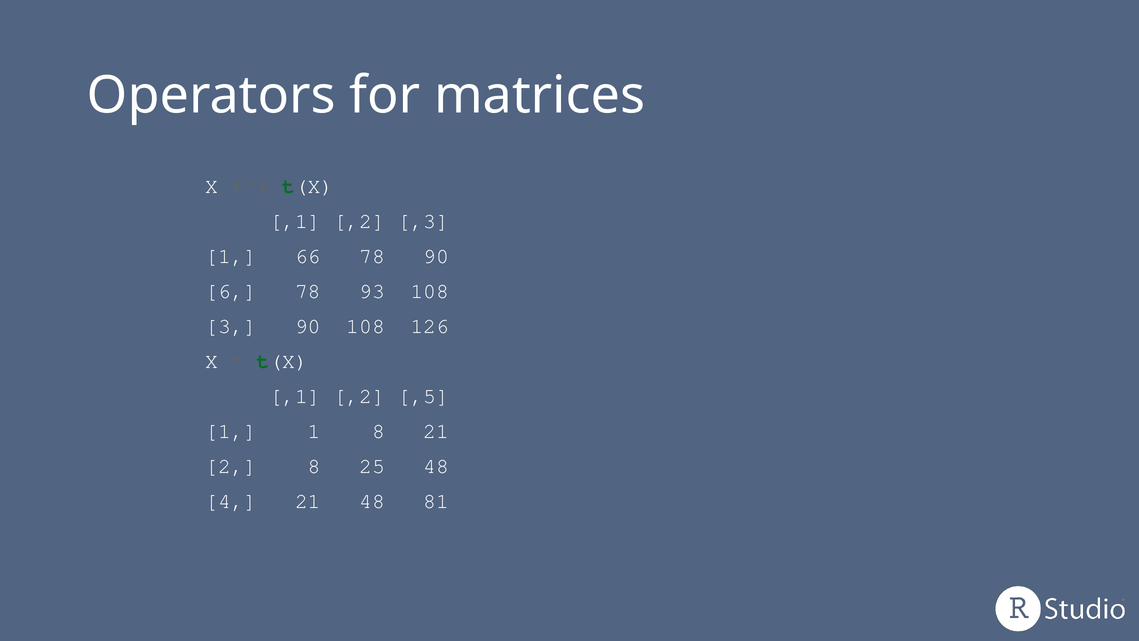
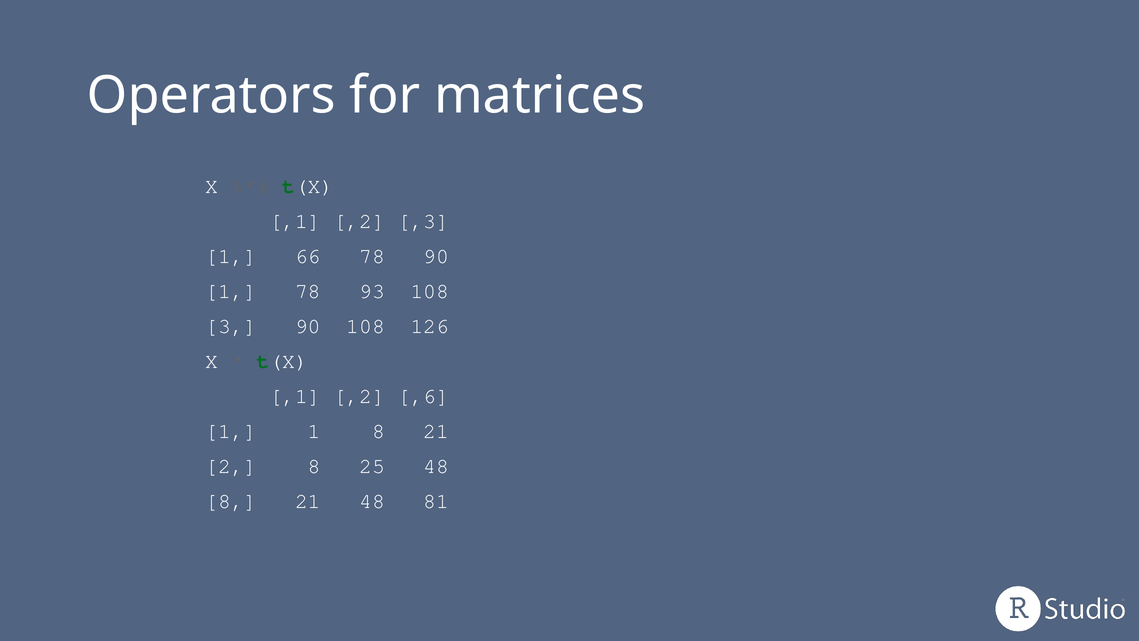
6 at (231, 291): 6 -> 1
,5: ,5 -> ,6
4 at (231, 501): 4 -> 8
